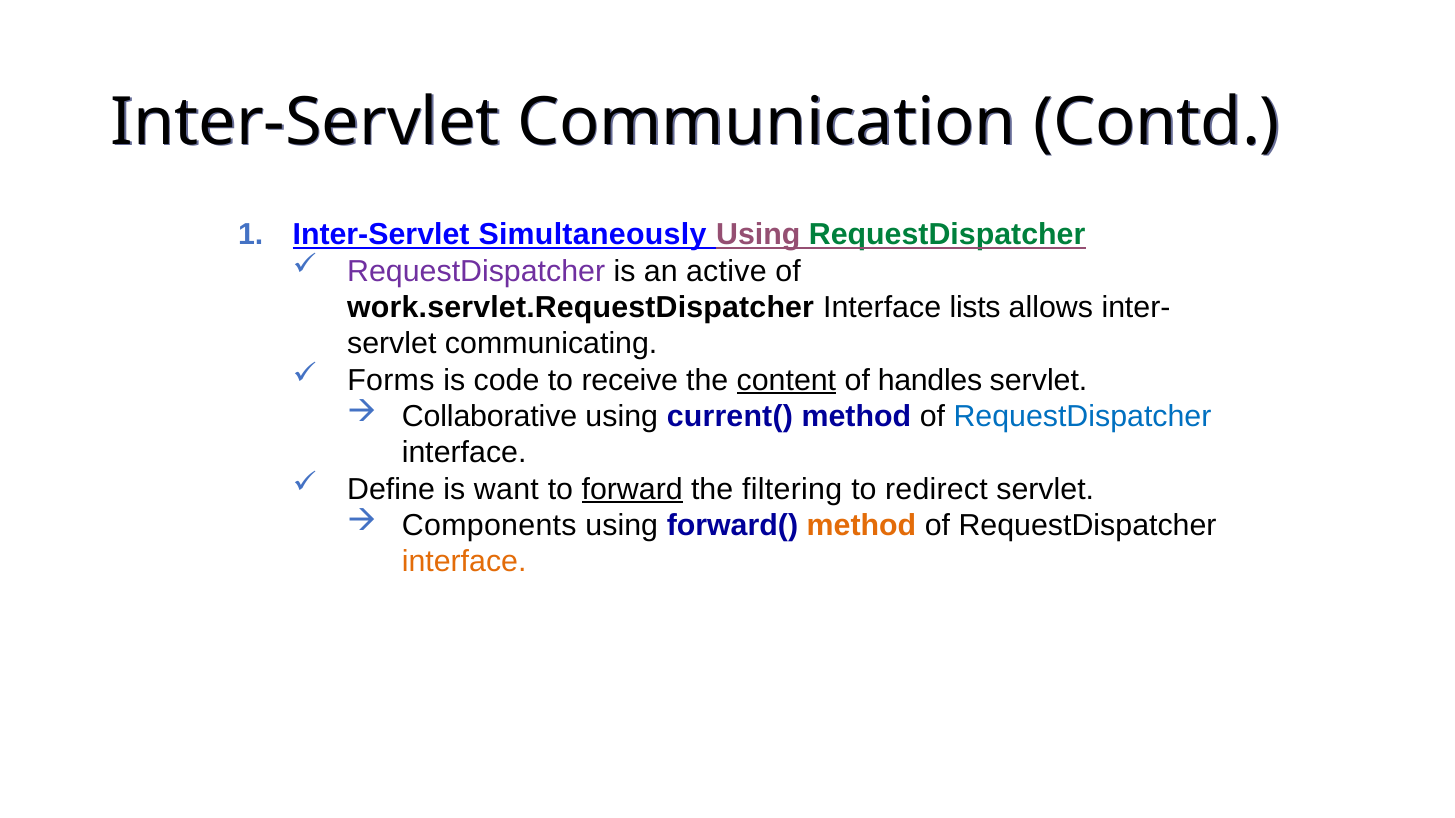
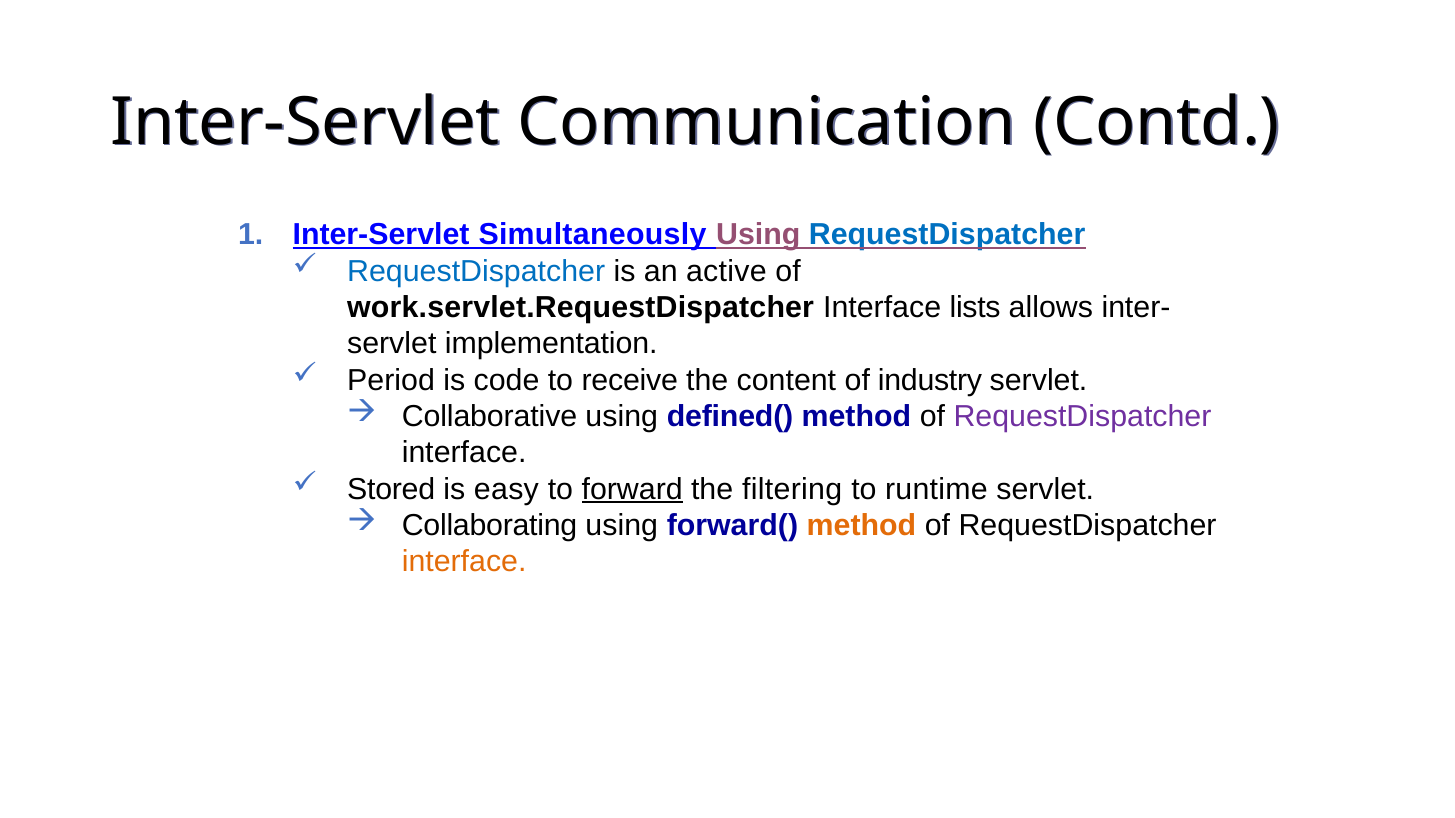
RequestDispatcher at (947, 235) colour: green -> blue
RequestDispatcher at (476, 271) colour: purple -> blue
communicating: communicating -> implementation
Forms: Forms -> Period
content underline: present -> none
handles: handles -> industry
current(: current( -> defined(
RequestDispatcher at (1082, 417) colour: blue -> purple
Define: Define -> Stored
want: want -> easy
redirect: redirect -> runtime
Components: Components -> Collaborating
